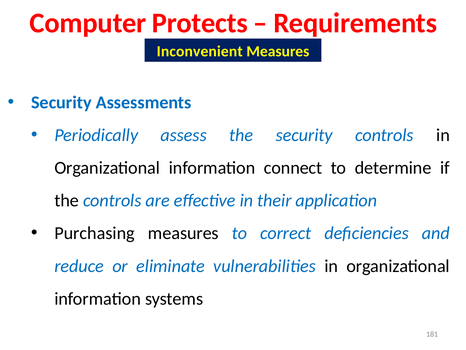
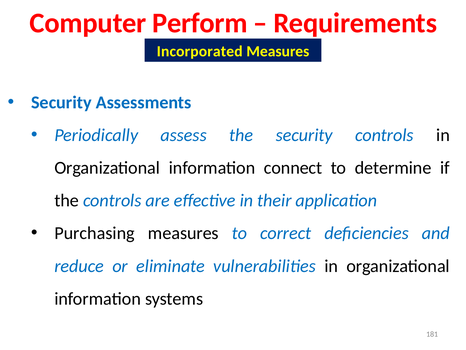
Protects: Protects -> Perform
Inconvenient: Inconvenient -> Incorporated
